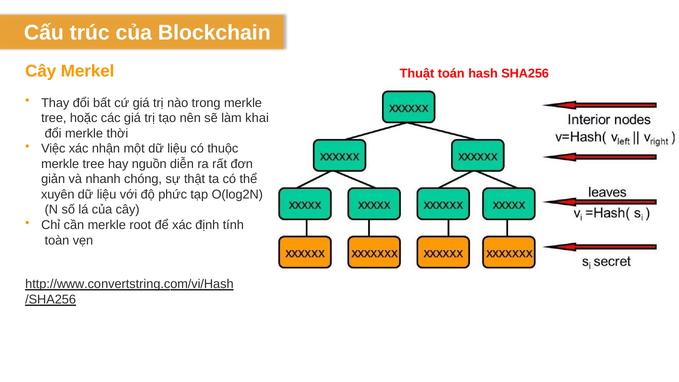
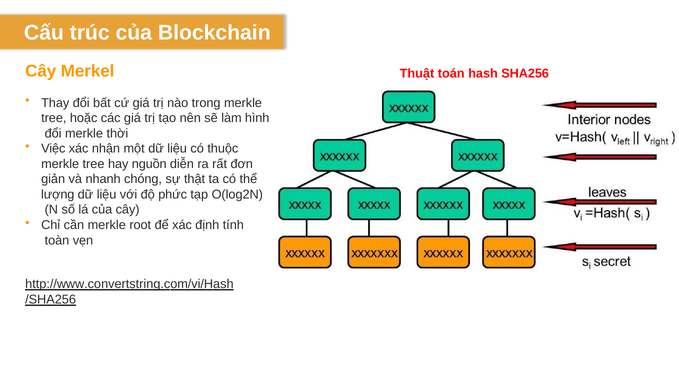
khai: khai -> hình
xuyên: xuyên -> lượng
